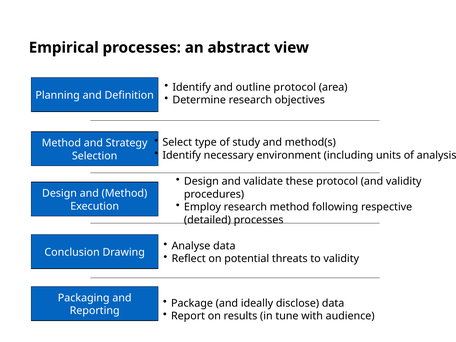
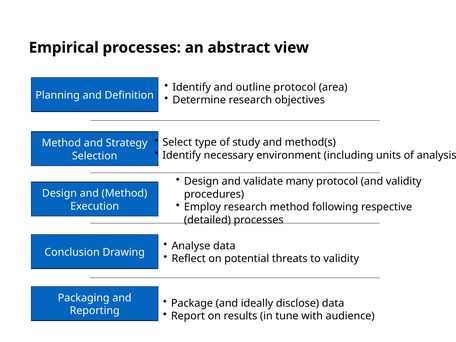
these: these -> many
